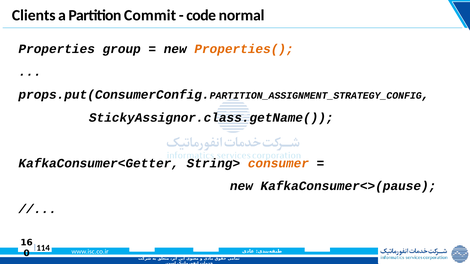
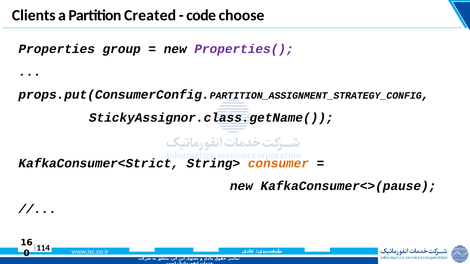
Commit: Commit -> Created
normal: normal -> choose
Properties( colour: orange -> purple
KafkaConsumer<Getter: KafkaConsumer<Getter -> KafkaConsumer<Strict
